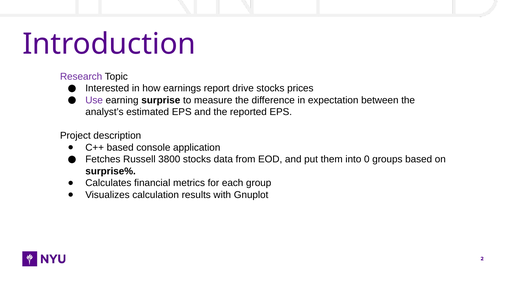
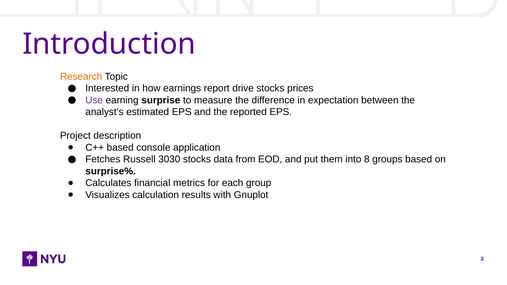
Research colour: purple -> orange
3800: 3800 -> 3030
0: 0 -> 8
